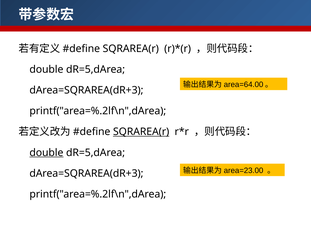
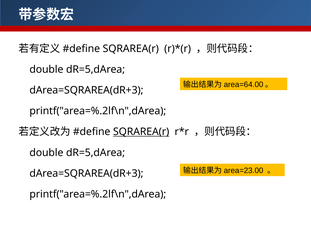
double at (46, 152) underline: present -> none
